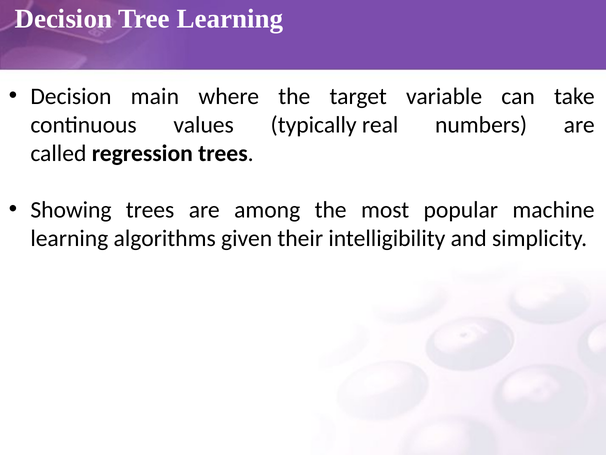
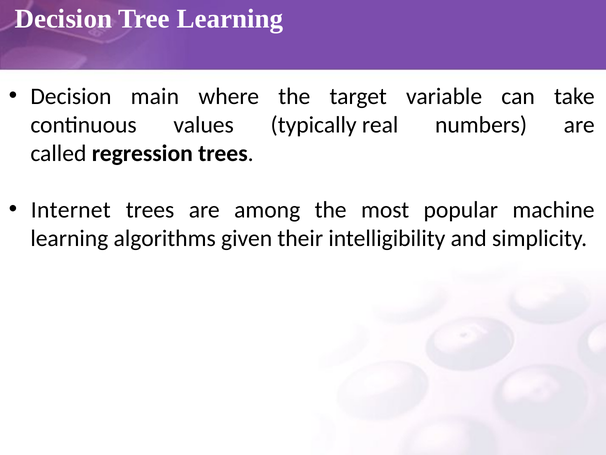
Showing: Showing -> Internet
